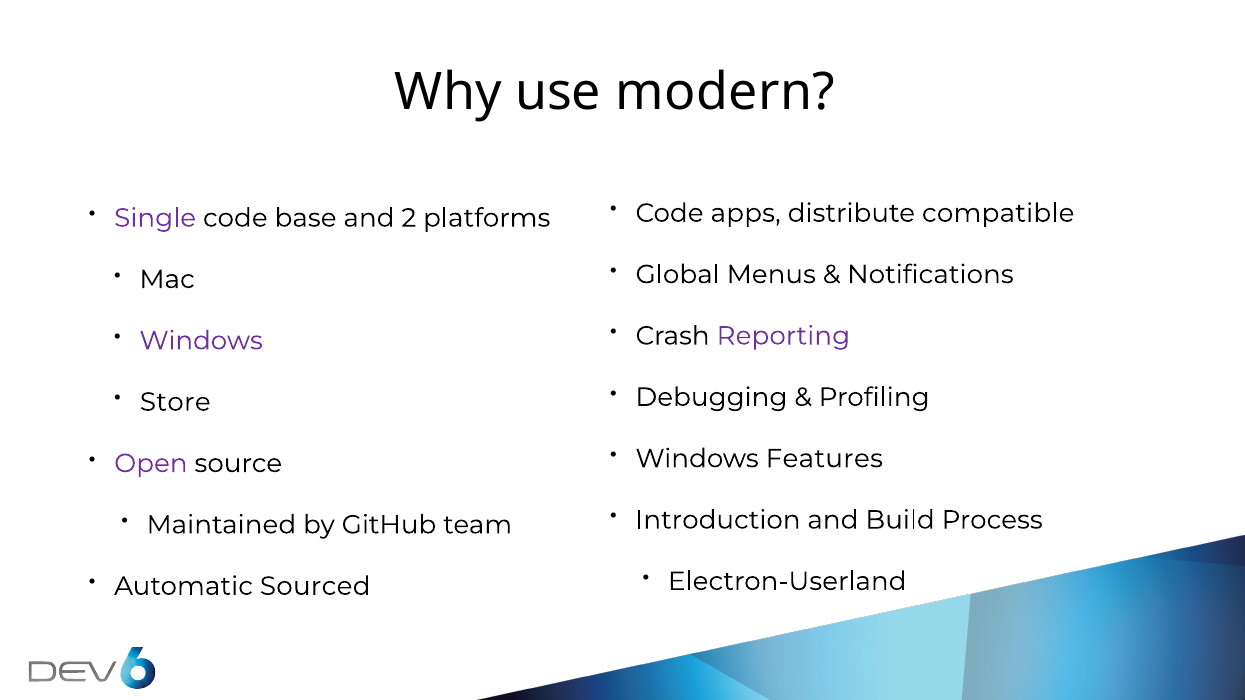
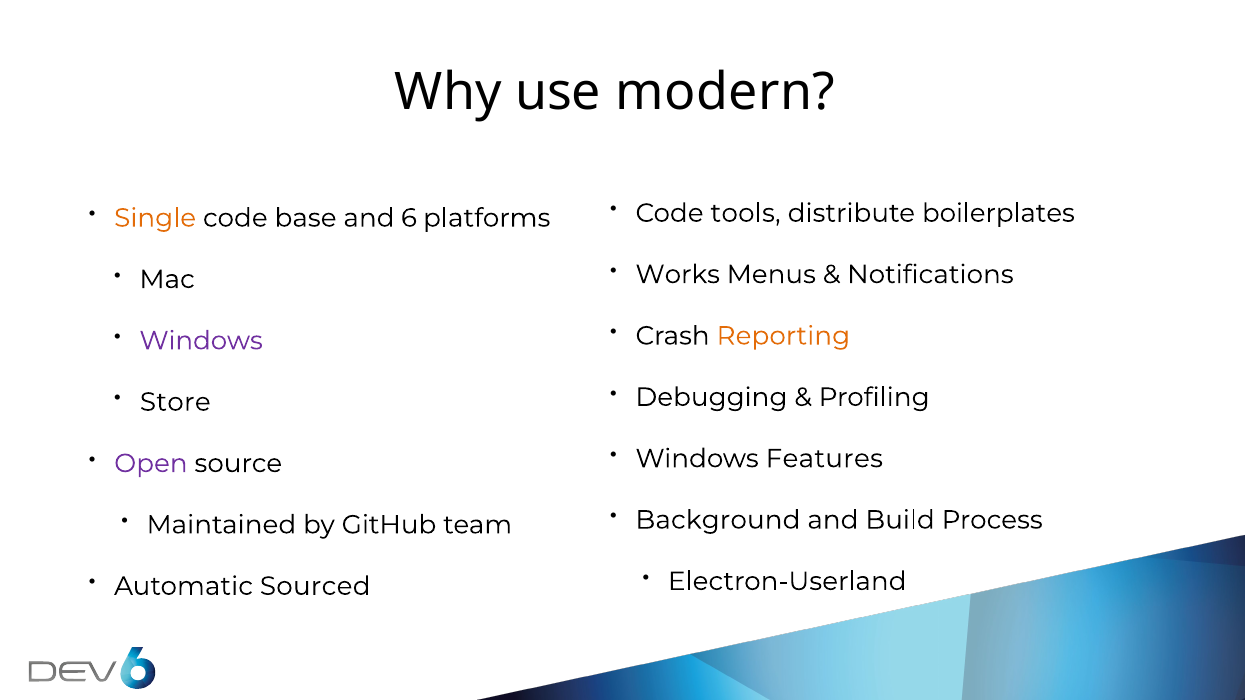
apps: apps -> tools
compatible: compatible -> boilerplates
Single colour: purple -> orange
2: 2 -> 6
Global: Global -> Works
Reporting colour: purple -> orange
Introduction: Introduction -> Background
